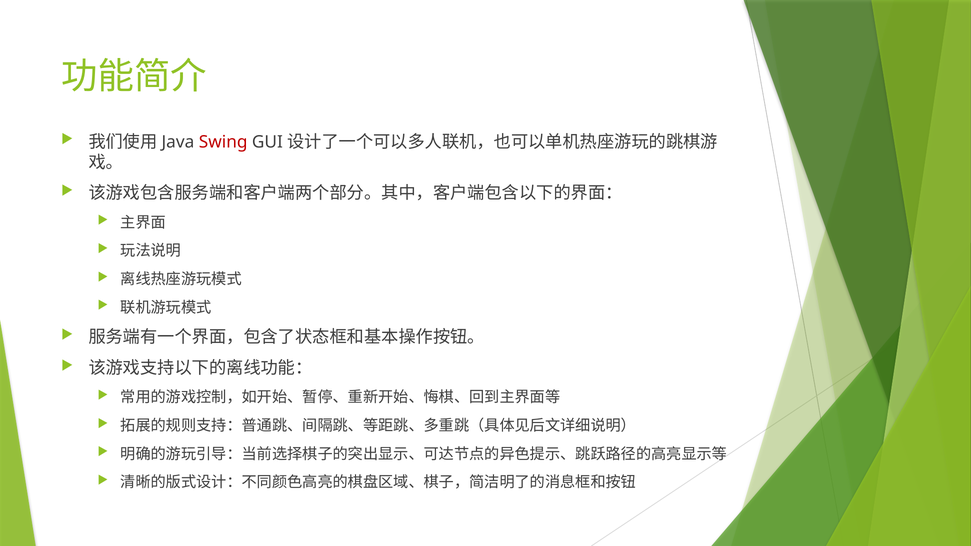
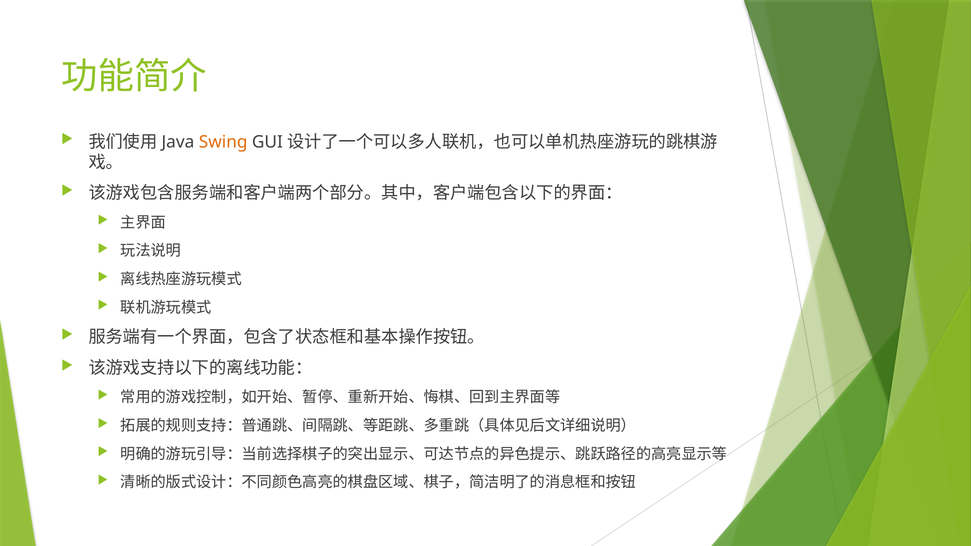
Swing colour: red -> orange
